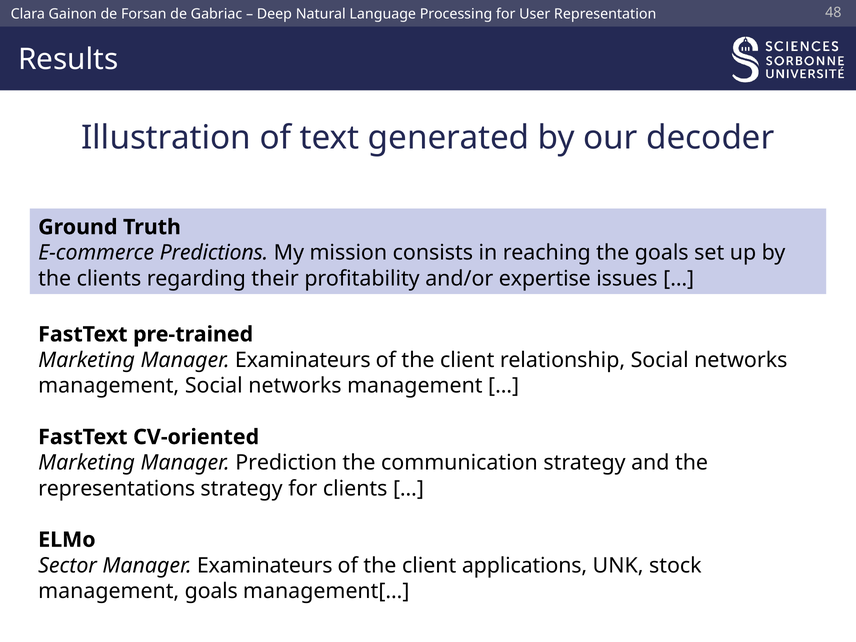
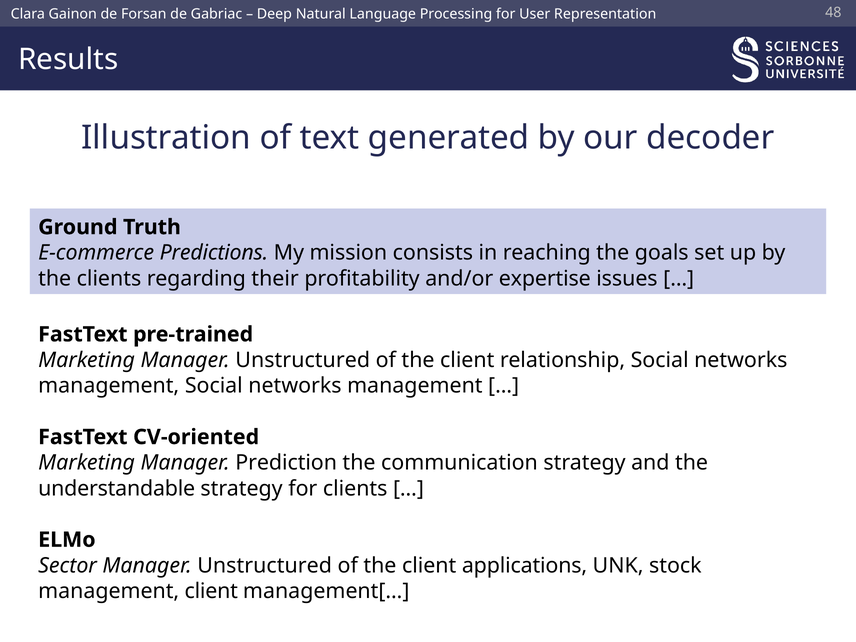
Marketing Manager Examinateurs: Examinateurs -> Unstructured
representations: representations -> understandable
Sector Manager Examinateurs: Examinateurs -> Unstructured
management goals: goals -> client
